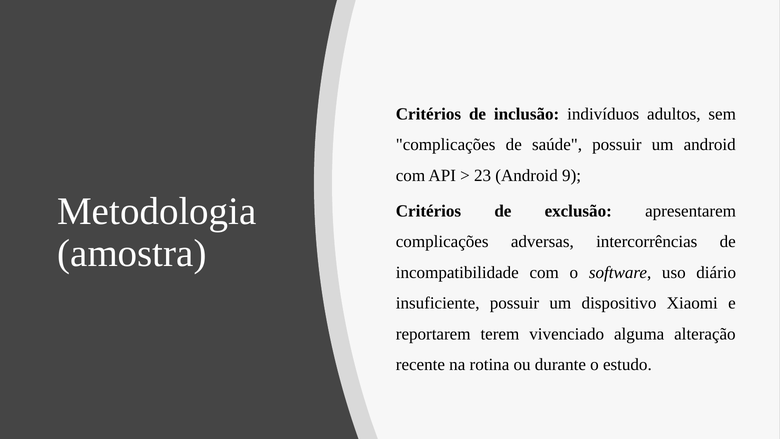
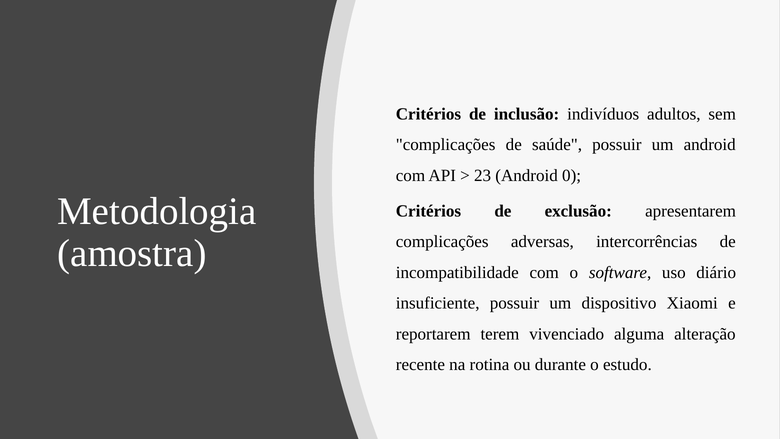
9: 9 -> 0
